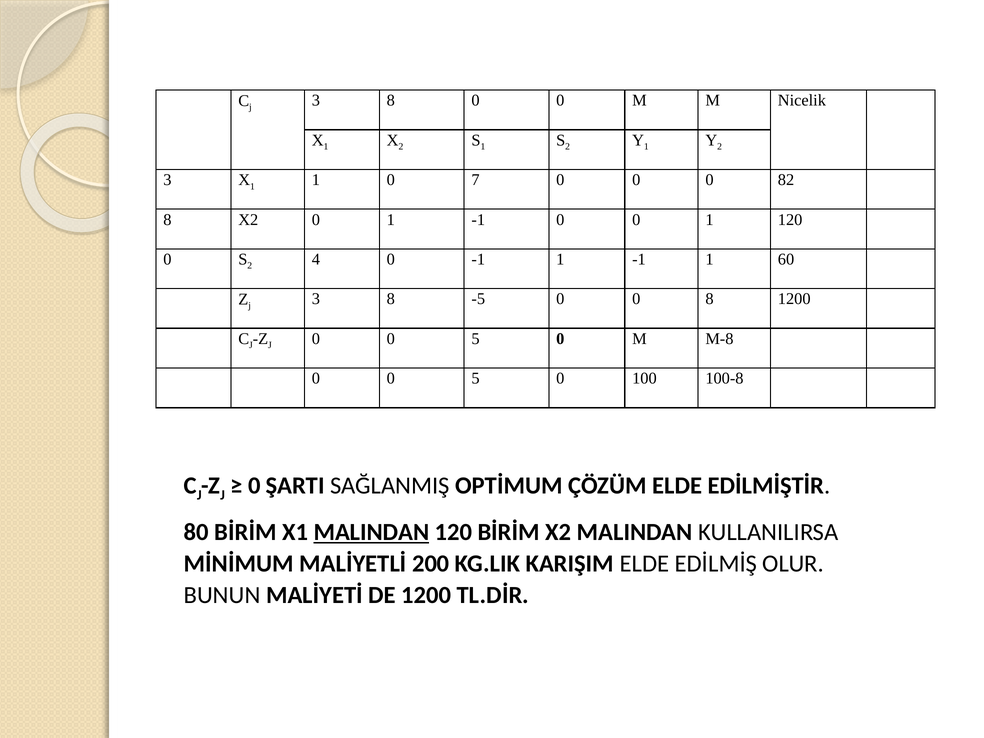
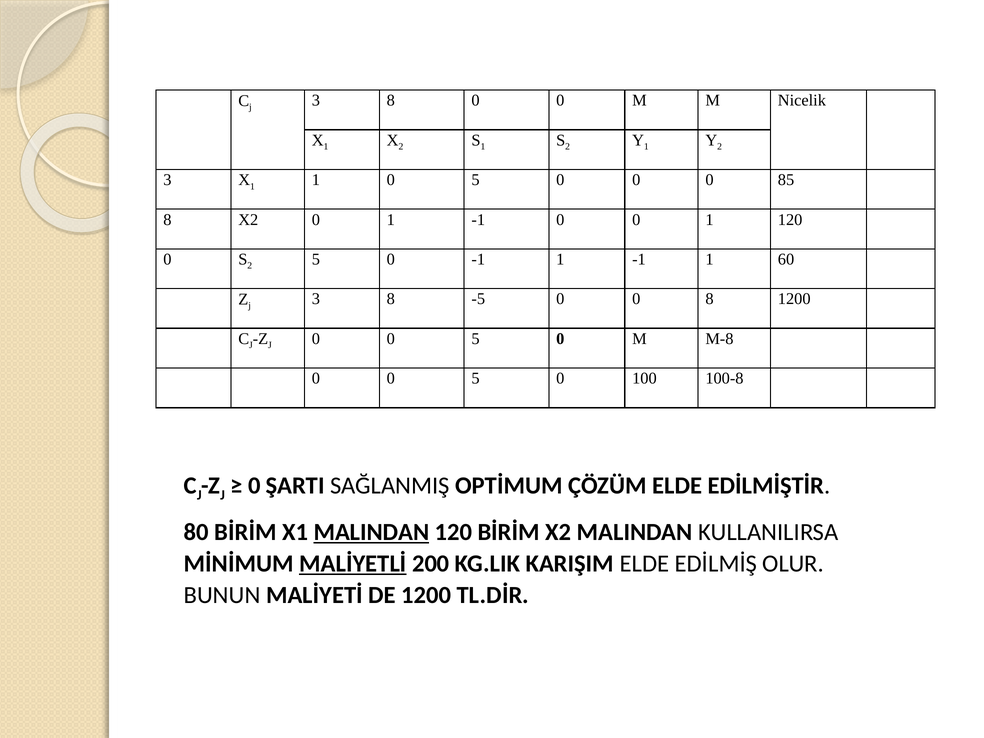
1 0 7: 7 -> 5
82: 82 -> 85
4 at (316, 259): 4 -> 5
MALİYETLİ underline: none -> present
